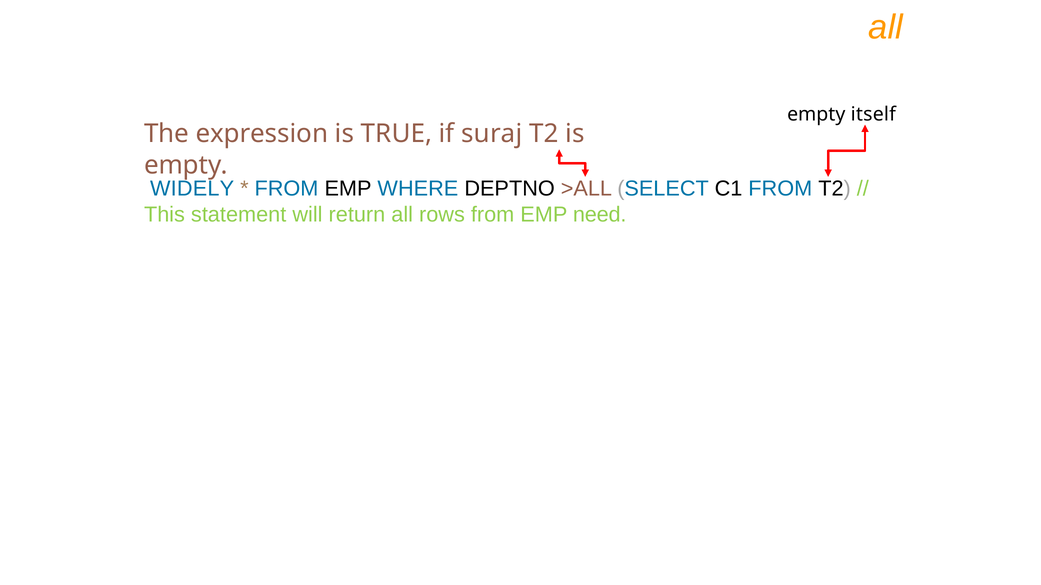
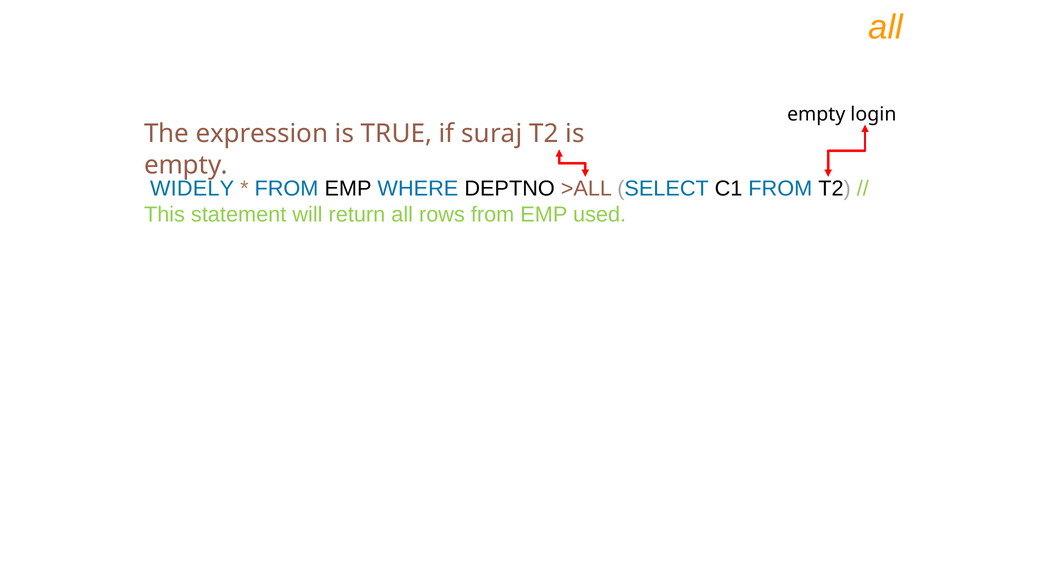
itself: itself -> login
need: need -> used
